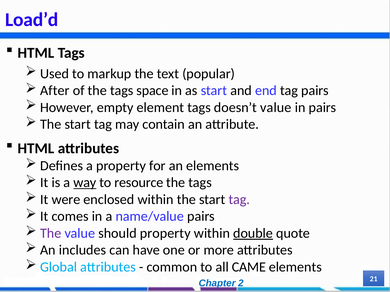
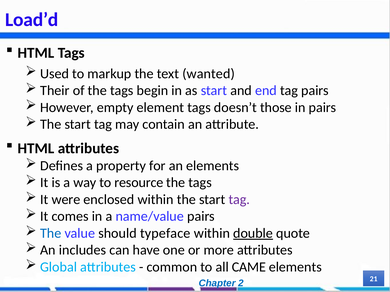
popular: popular -> wanted
After: After -> Their
space: space -> begin
doesn’t value: value -> those
way underline: present -> none
The at (51, 234) colour: purple -> blue
should property: property -> typeface
